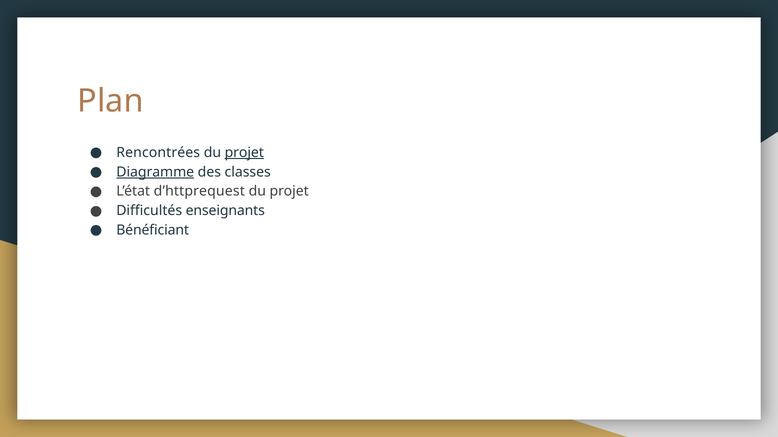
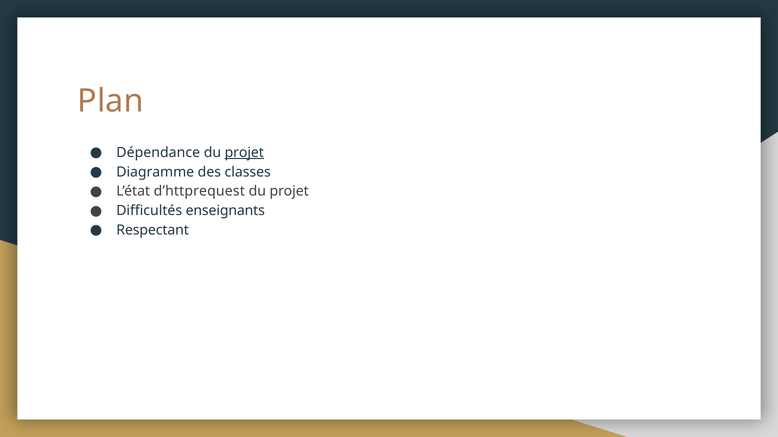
Rencontrées: Rencontrées -> Dépendance
Diagramme underline: present -> none
Bénéficiant: Bénéficiant -> Respectant
